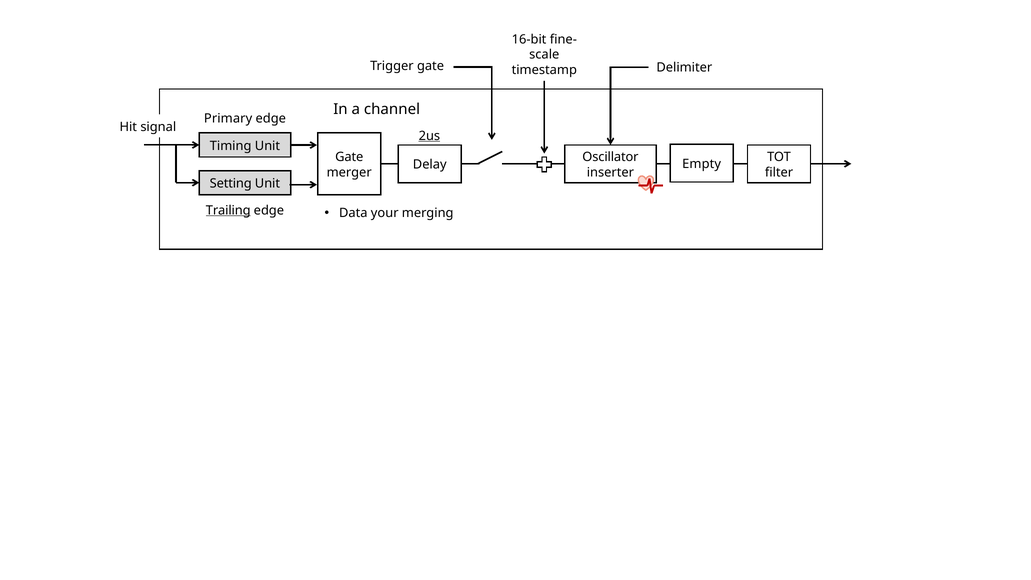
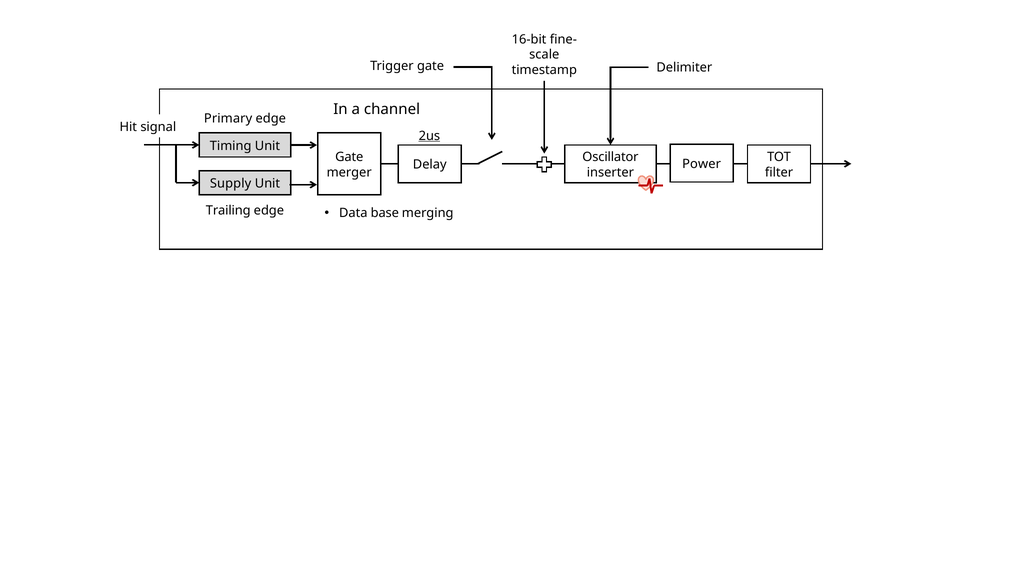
Empty: Empty -> Power
Setting: Setting -> Supply
Trailing underline: present -> none
your: your -> base
